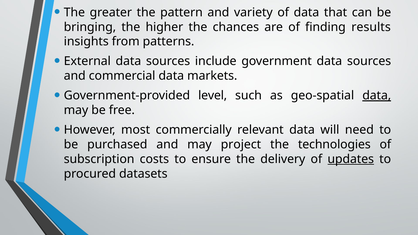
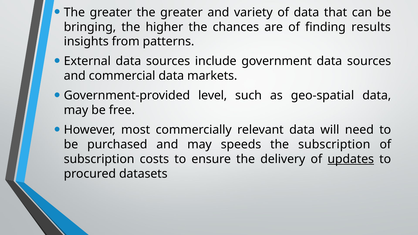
greater the pattern: pattern -> greater
data at (377, 96) underline: present -> none
project: project -> speeds
the technologies: technologies -> subscription
